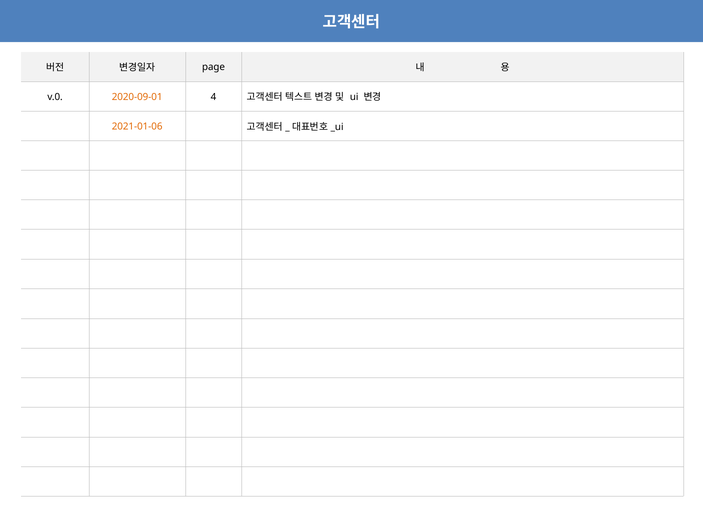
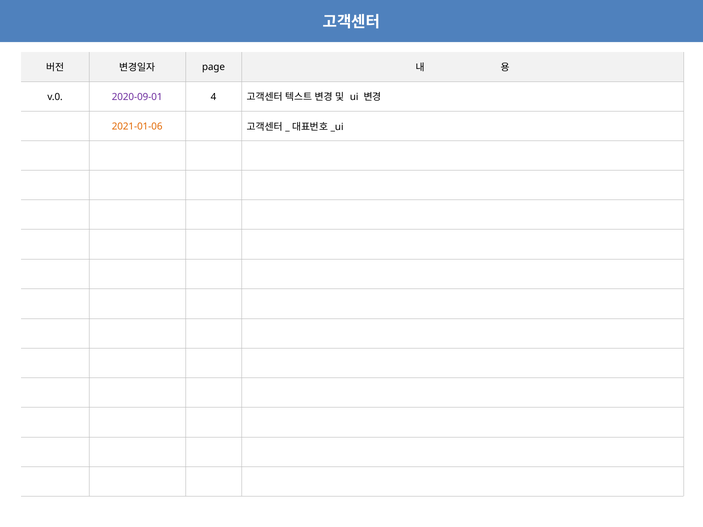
2020-09-01 colour: orange -> purple
